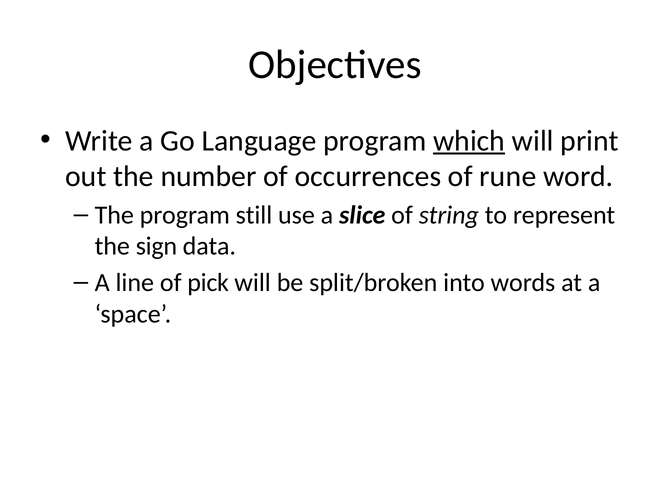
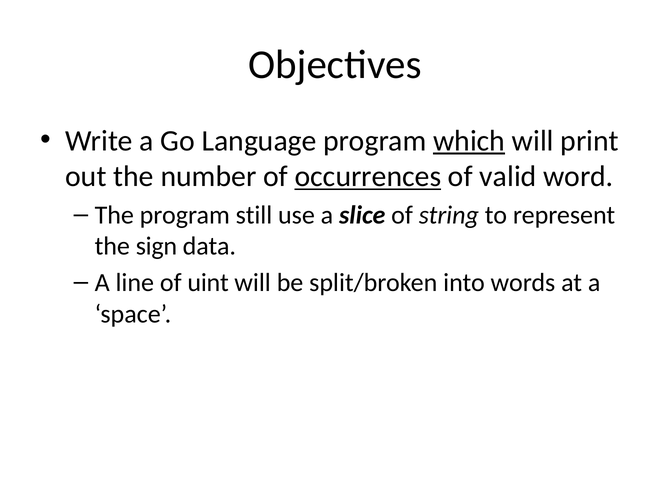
occurrences underline: none -> present
rune: rune -> valid
pick: pick -> uint
